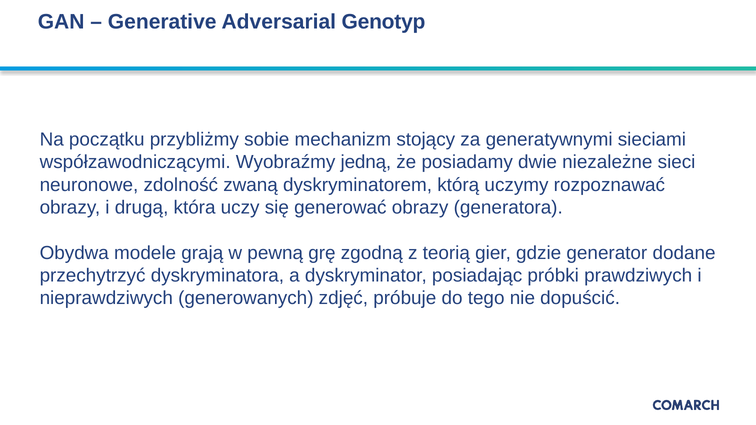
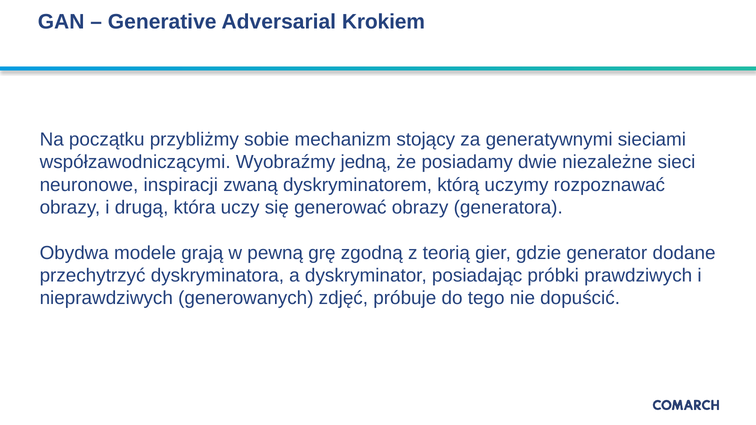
Genotyp: Genotyp -> Krokiem
zdolność: zdolność -> inspiracji
